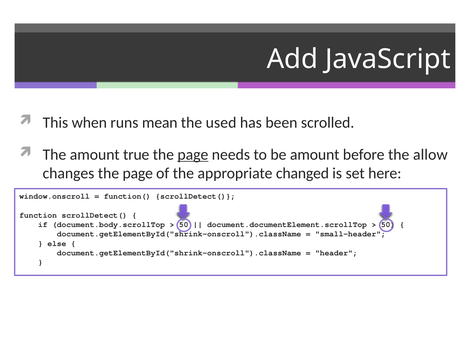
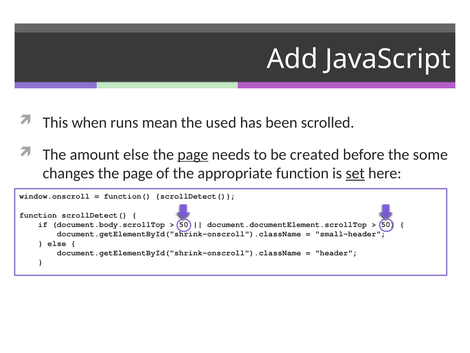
amount true: true -> else
be amount: amount -> created
allow: allow -> some
appropriate changed: changed -> function
set underline: none -> present
